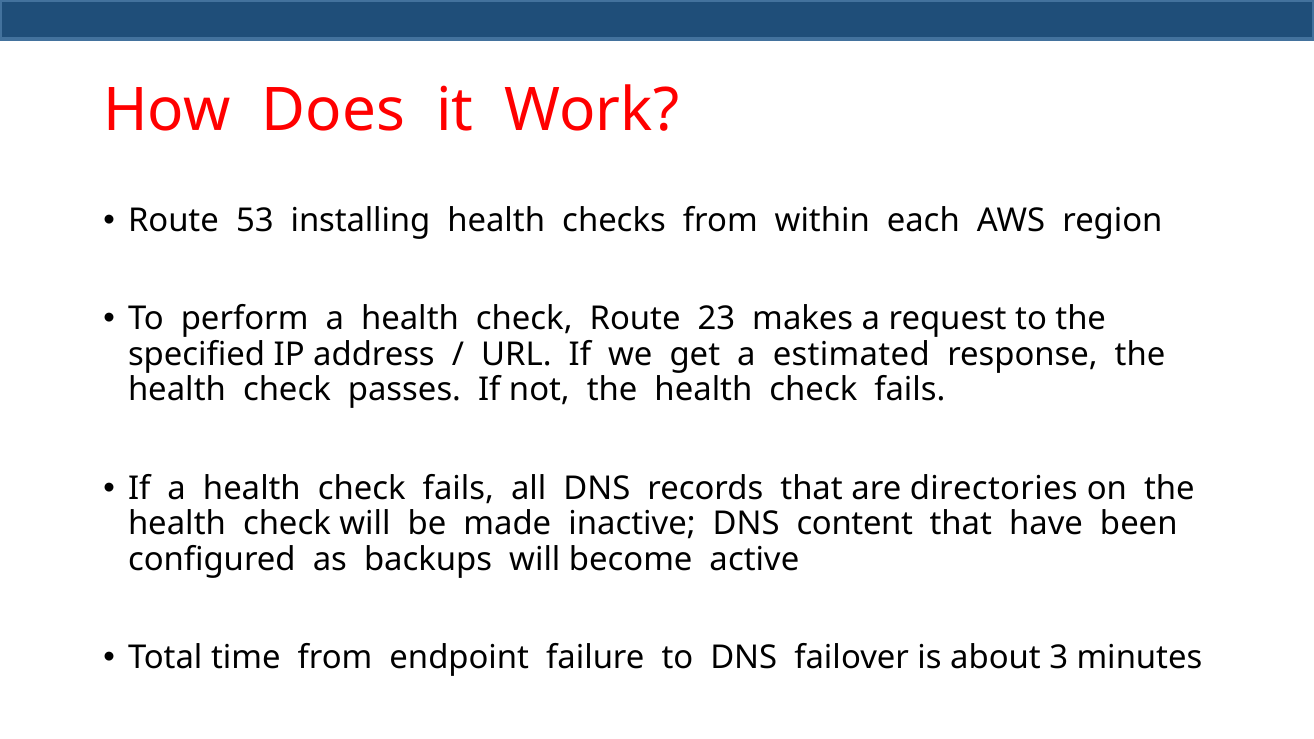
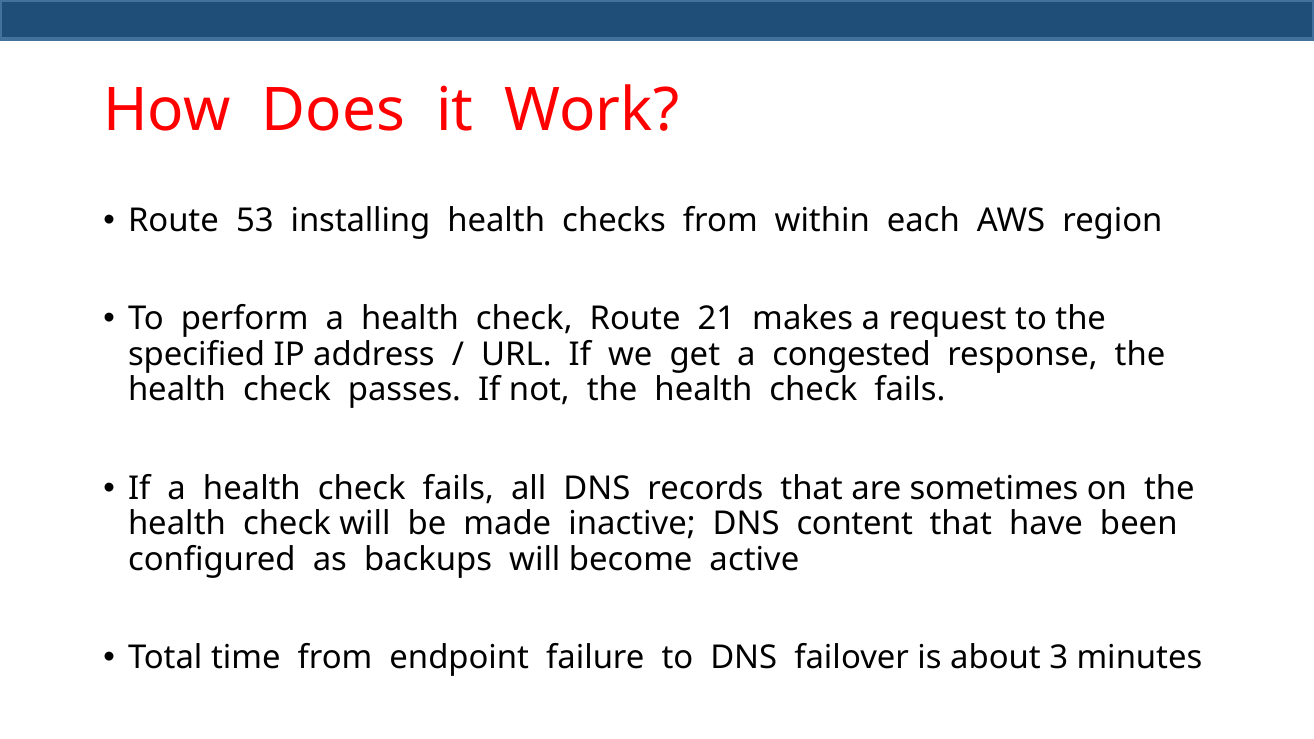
23: 23 -> 21
estimated: estimated -> congested
directories: directories -> sometimes
